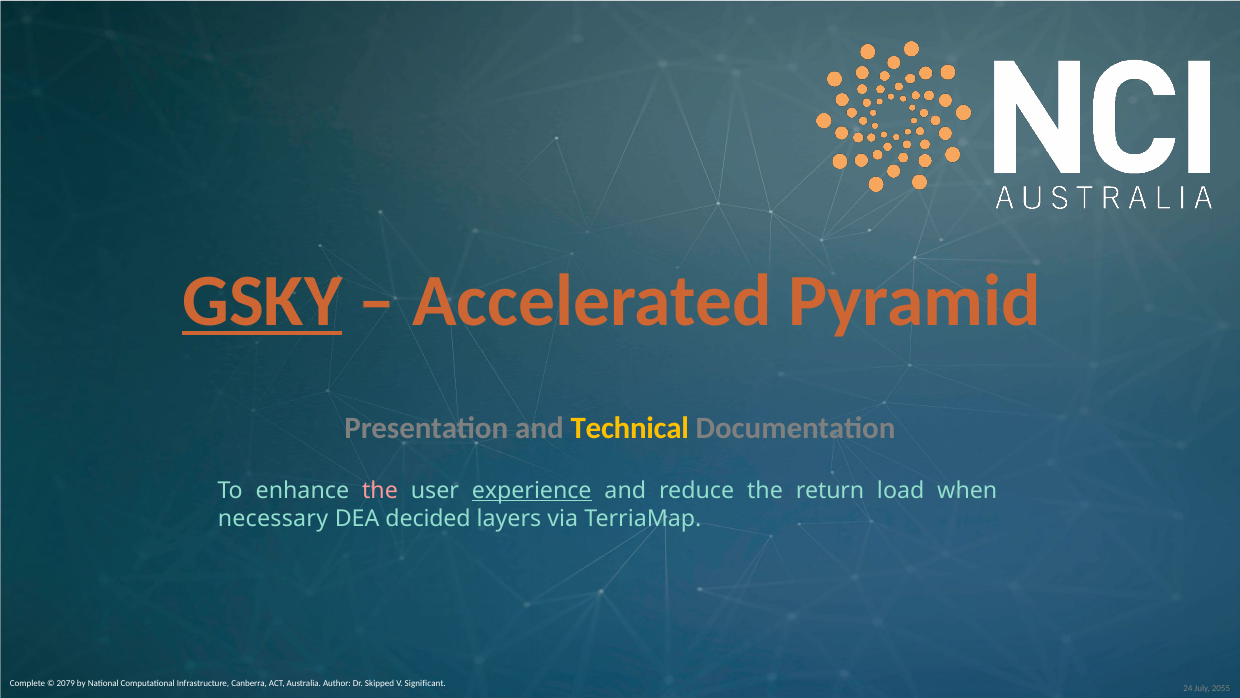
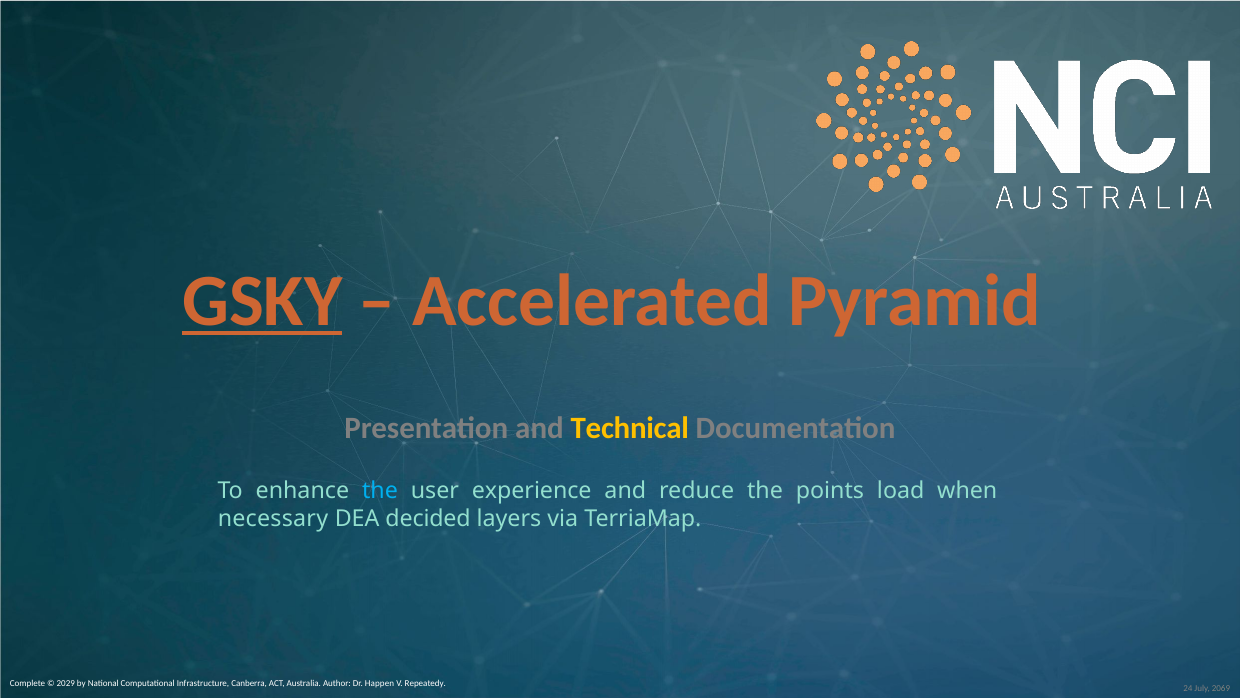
the at (380, 490) colour: pink -> light blue
experience underline: present -> none
return: return -> points
2079: 2079 -> 2029
Skipped: Skipped -> Happen
Significant: Significant -> Repeatedy
2055: 2055 -> 2069
